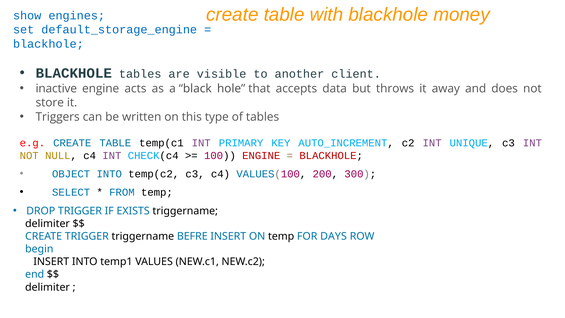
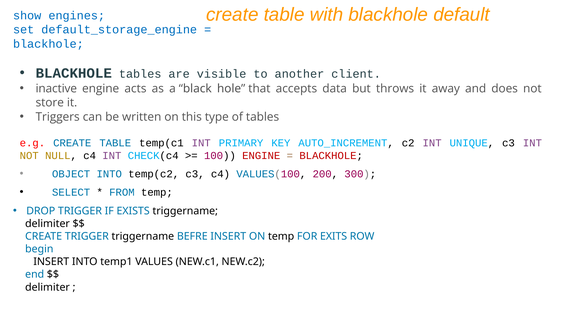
money: money -> default
DAYS: DAYS -> EXITS
